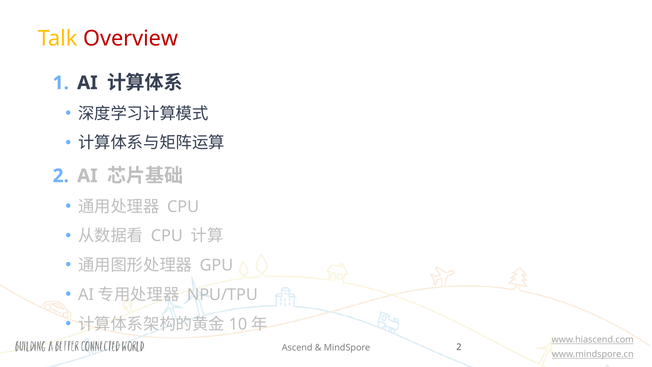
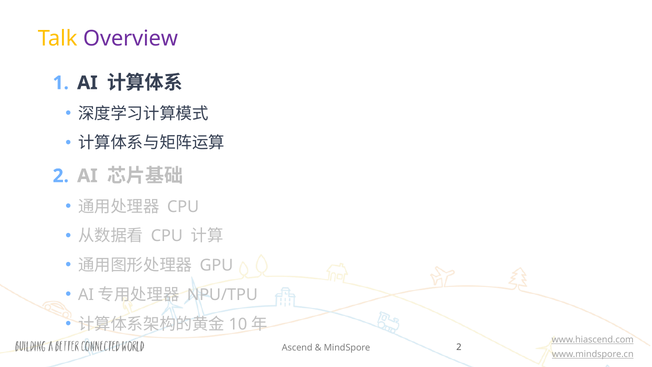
Overview colour: red -> purple
